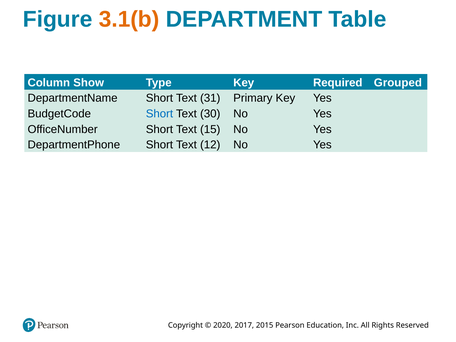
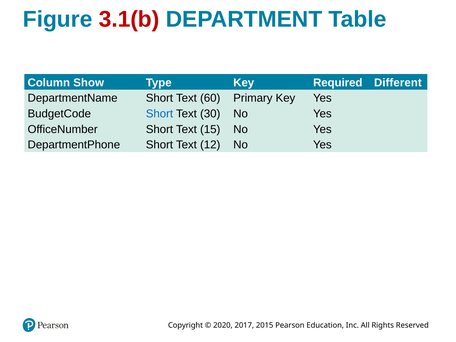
3.1(b colour: orange -> red
Grouped: Grouped -> Different
31: 31 -> 60
